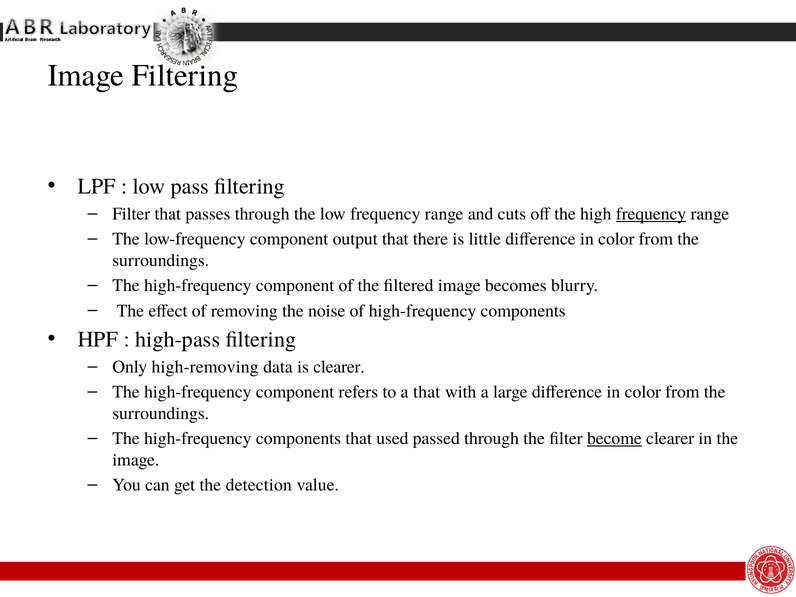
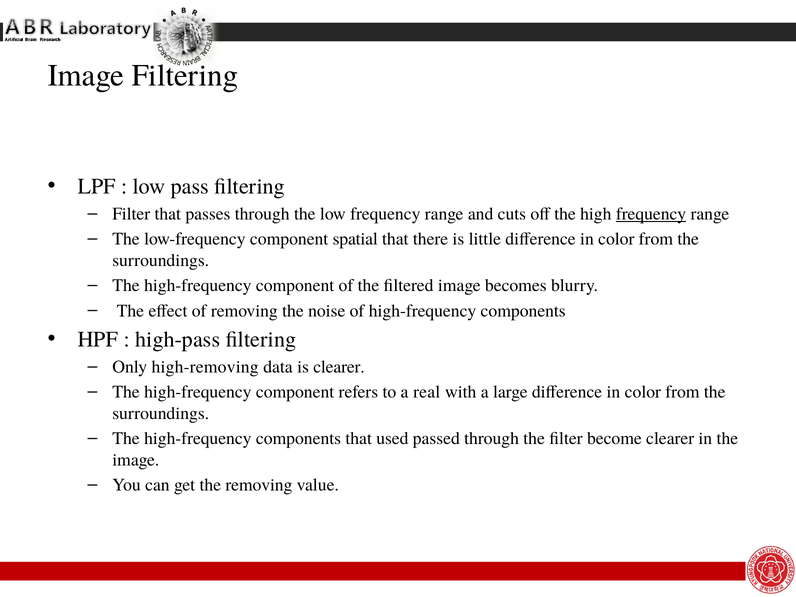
output: output -> spatial
a that: that -> real
become underline: present -> none
the detection: detection -> removing
